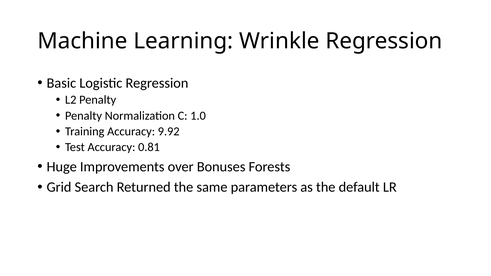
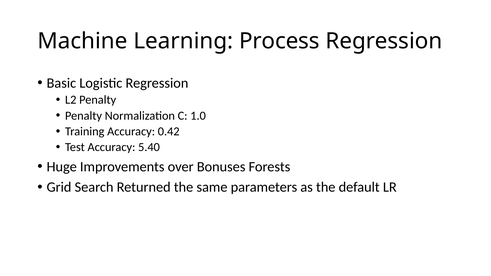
Wrinkle: Wrinkle -> Process
9.92: 9.92 -> 0.42
0.81: 0.81 -> 5.40
